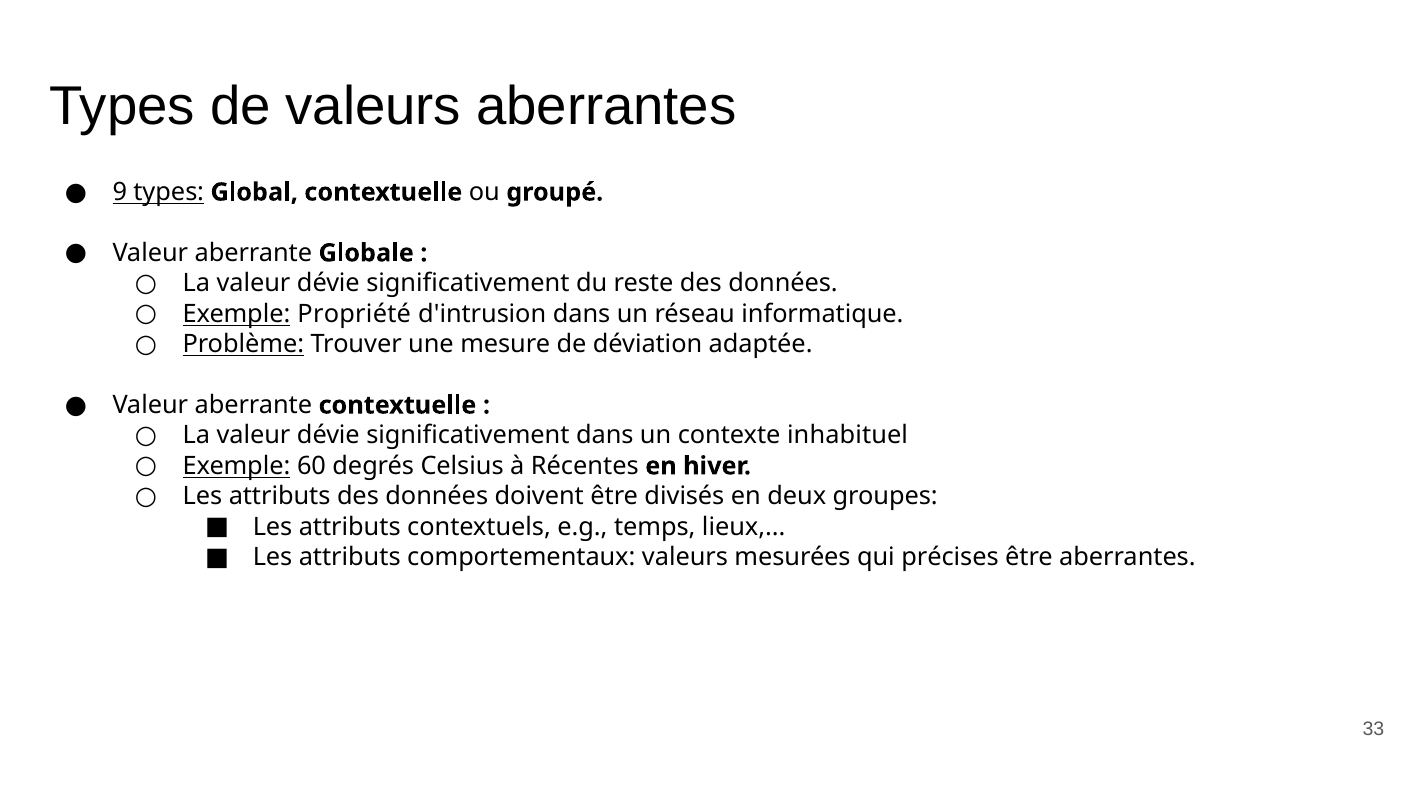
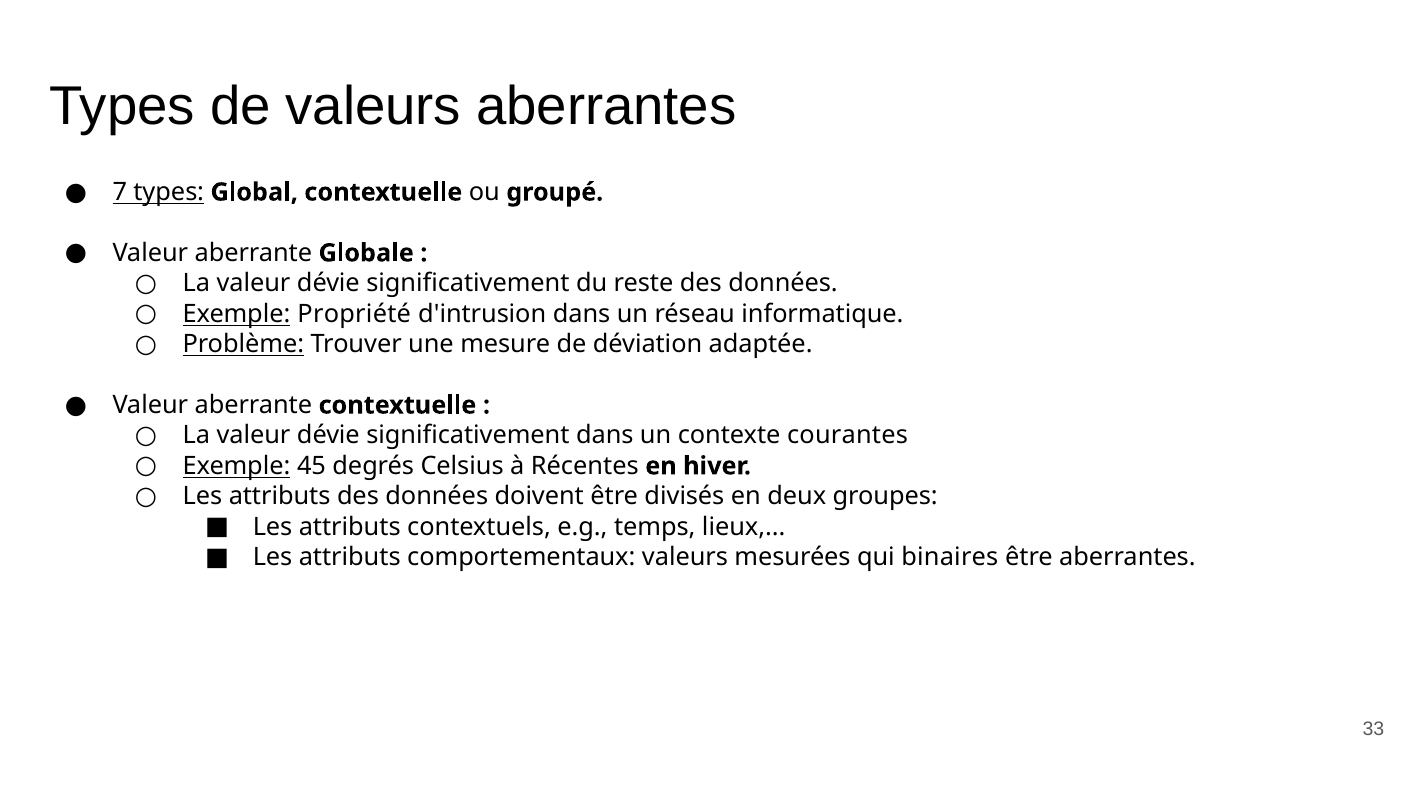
9: 9 -> 7
inhabituel: inhabituel -> courantes
60: 60 -> 45
précises: précises -> binaires
